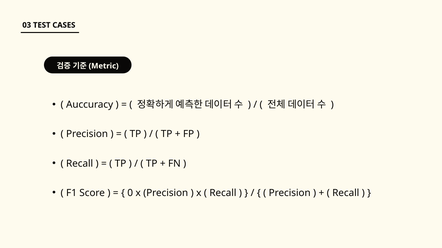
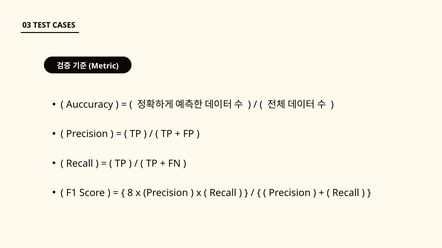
0: 0 -> 8
